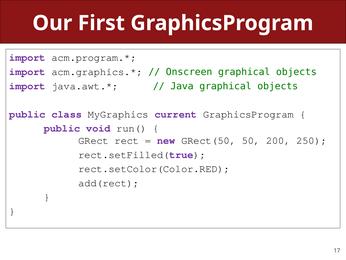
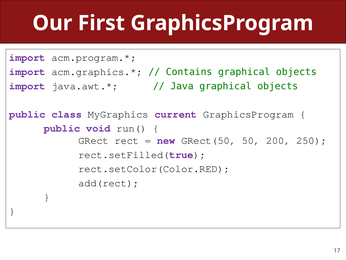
Onscreen: Onscreen -> Contains
